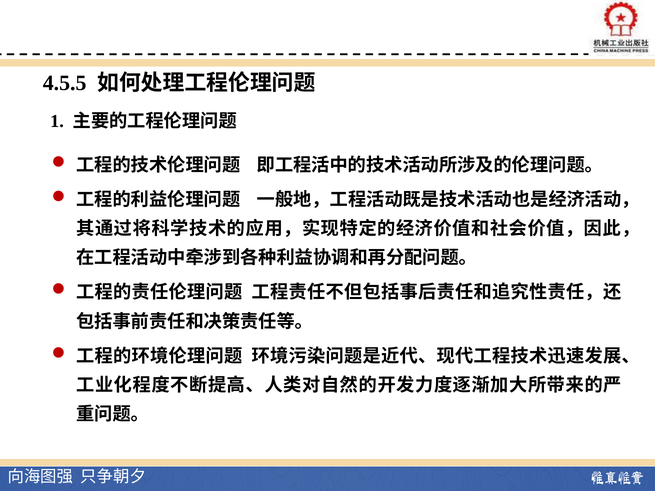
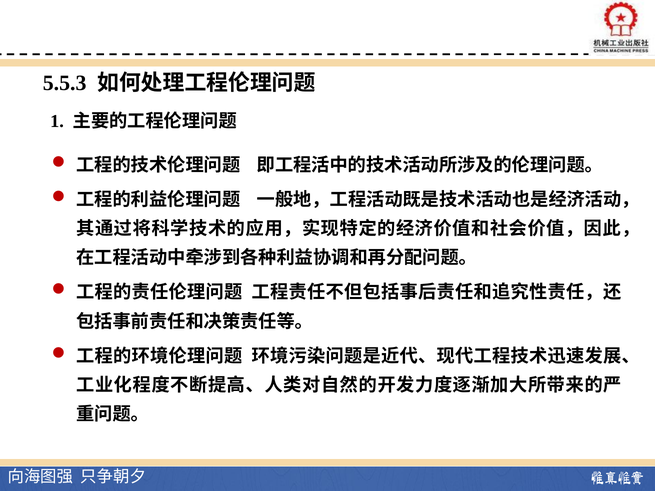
4.5.5: 4.5.5 -> 5.5.3
